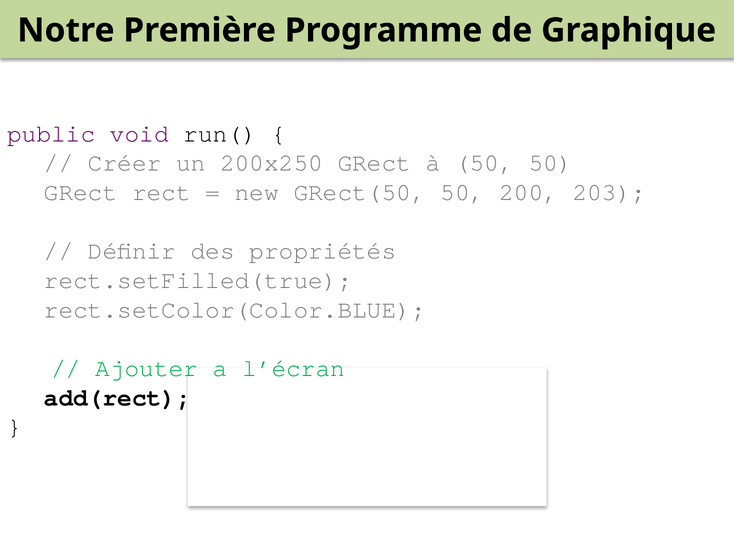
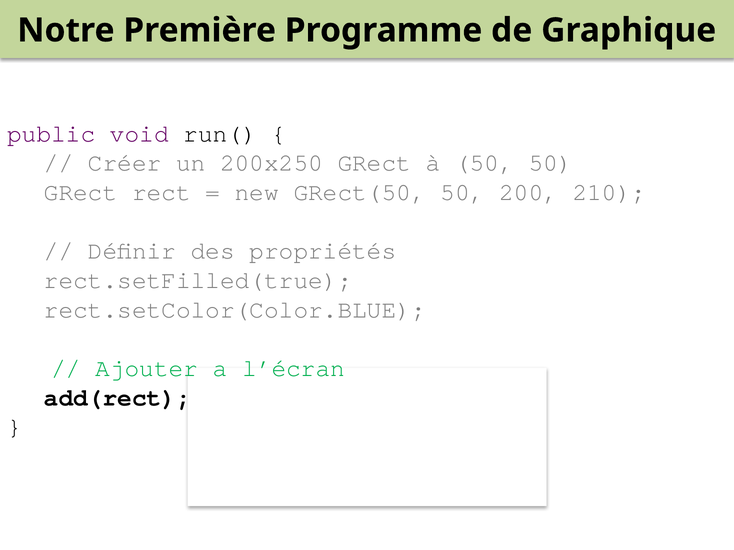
203: 203 -> 210
